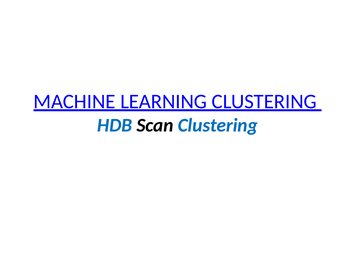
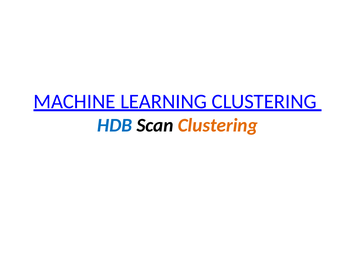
Clustering at (218, 125) colour: blue -> orange
